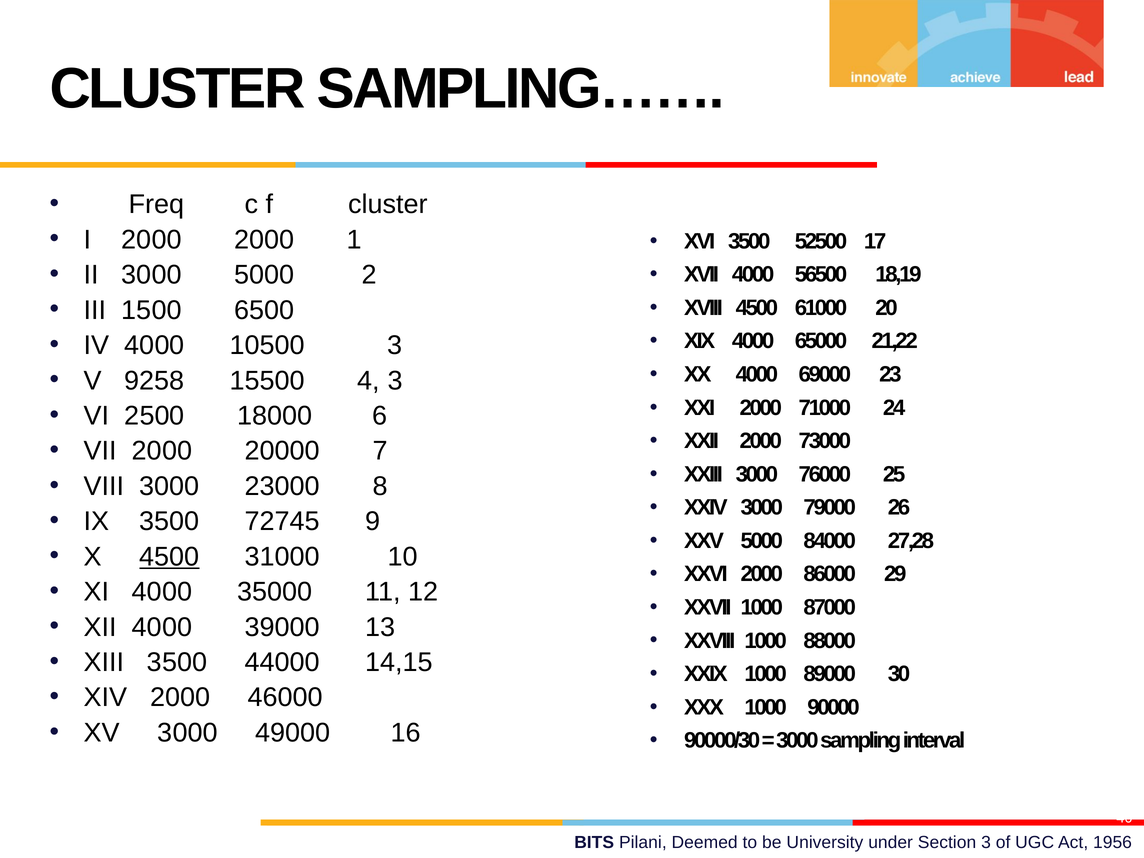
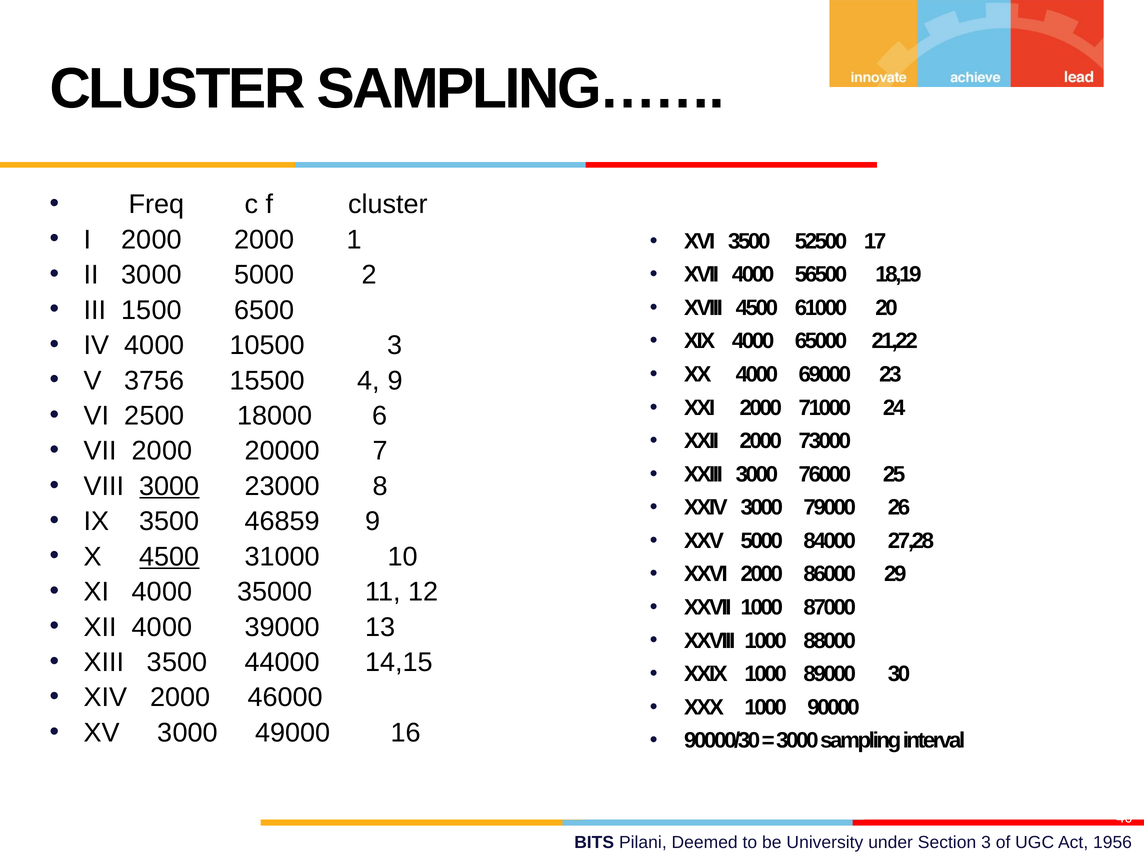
9258: 9258 -> 3756
4 3: 3 -> 9
3000 at (169, 486) underline: none -> present
72745: 72745 -> 46859
